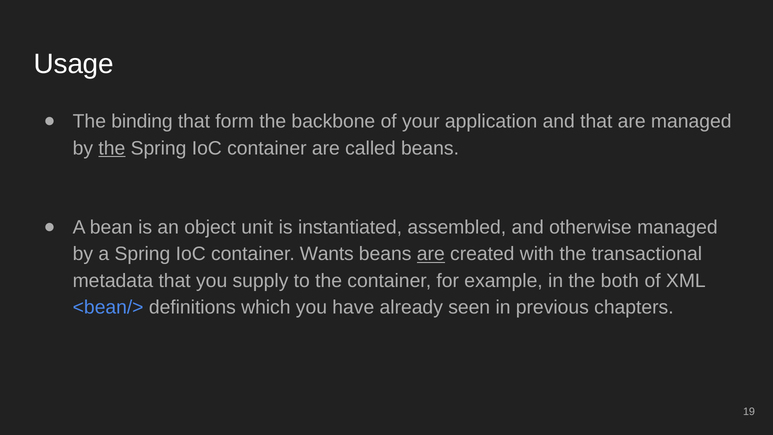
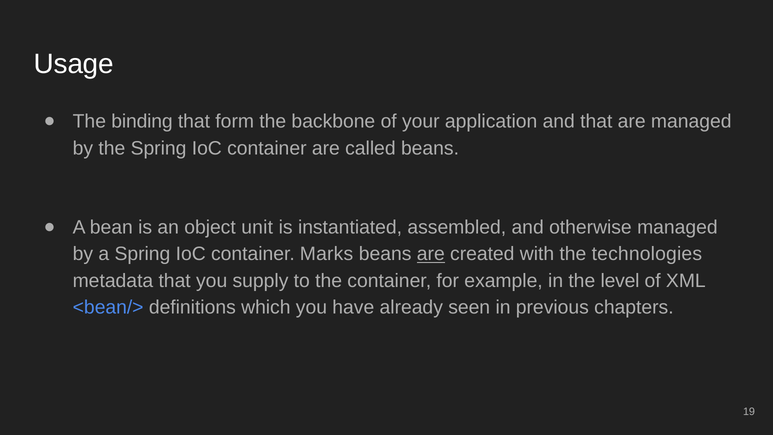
the at (112, 148) underline: present -> none
Wants: Wants -> Marks
transactional: transactional -> technologies
both: both -> level
